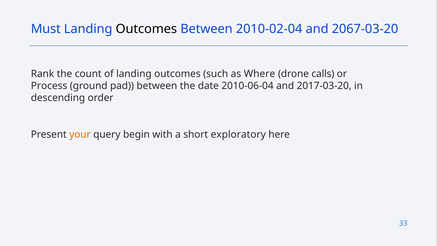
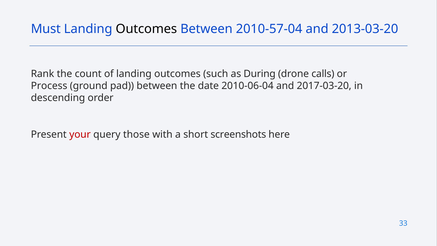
2010-02-04: 2010-02-04 -> 2010-57-04
2067-03-20: 2067-03-20 -> 2013-03-20
Where: Where -> During
your colour: orange -> red
begin: begin -> those
exploratory: exploratory -> screenshots
